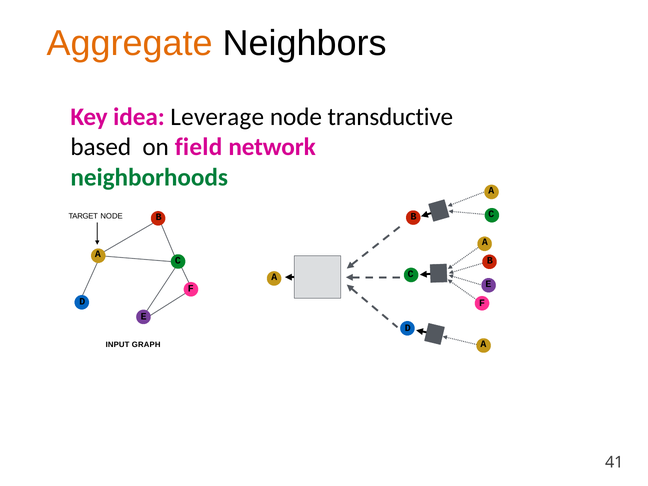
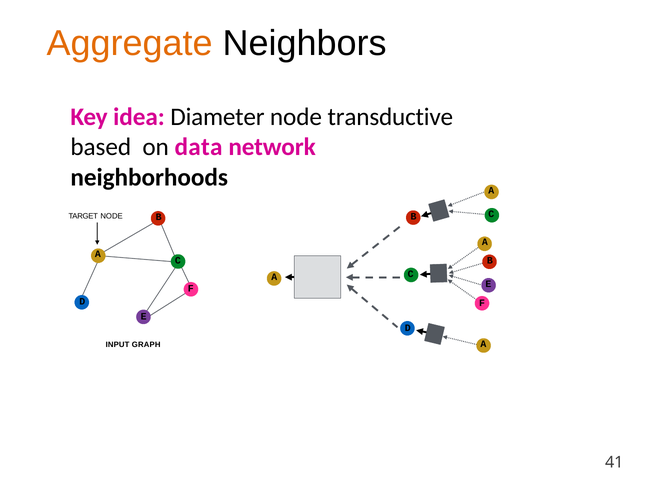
Leverage: Leverage -> Diameter
field: field -> data
neighborhoods colour: green -> black
